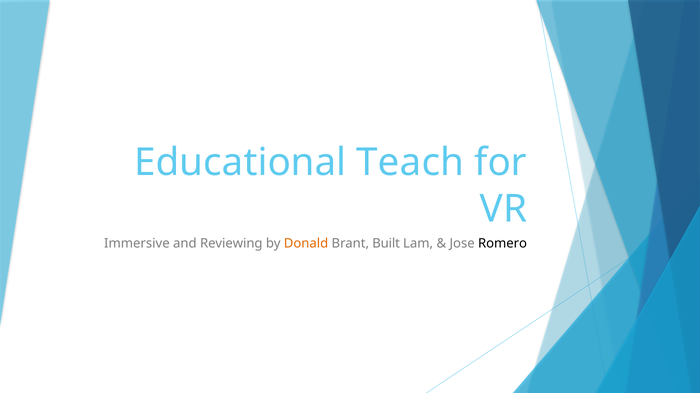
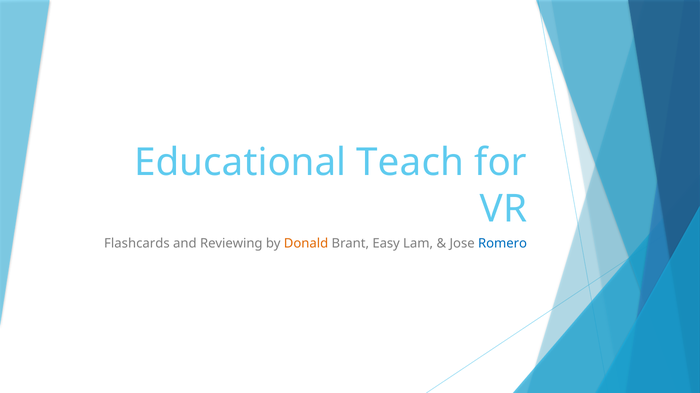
Immersive: Immersive -> Flashcards
Built: Built -> Easy
Romero colour: black -> blue
